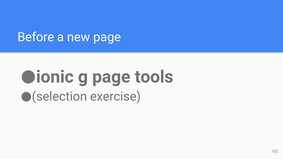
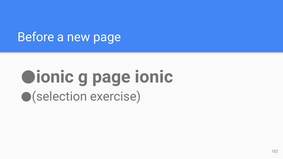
page tools: tools -> ionic
